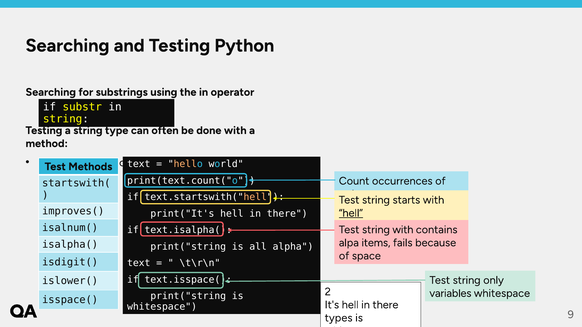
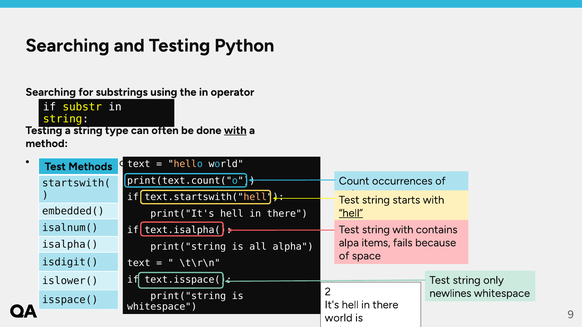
with at (235, 131) underline: none -> present
improves(: improves( -> embedded(
variables: variables -> newlines
types at (339, 318): types -> world
